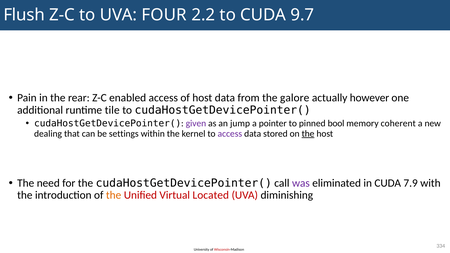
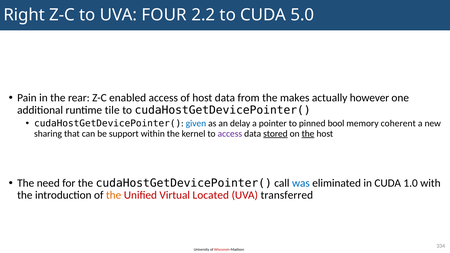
Flush: Flush -> Right
9.7: 9.7 -> 5.0
galore: galore -> makes
given colour: purple -> blue
jump: jump -> delay
dealing: dealing -> sharing
settings: settings -> support
stored underline: none -> present
was colour: purple -> blue
7.9: 7.9 -> 1.0
diminishing: diminishing -> transferred
